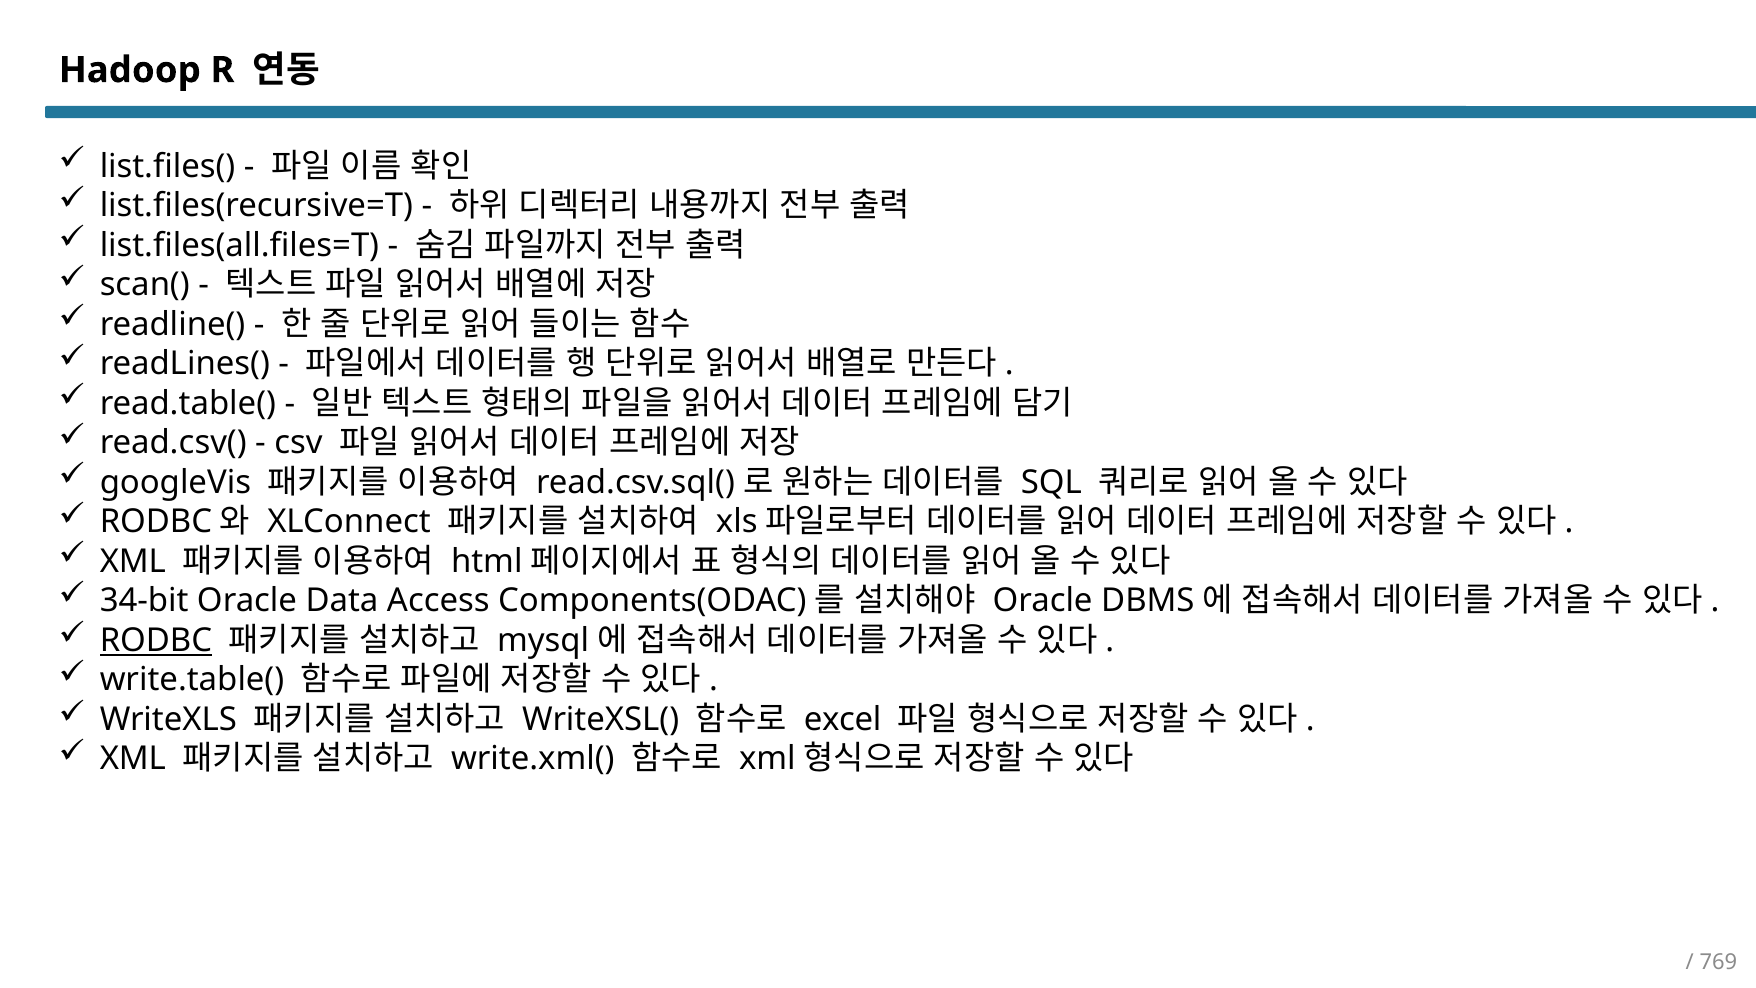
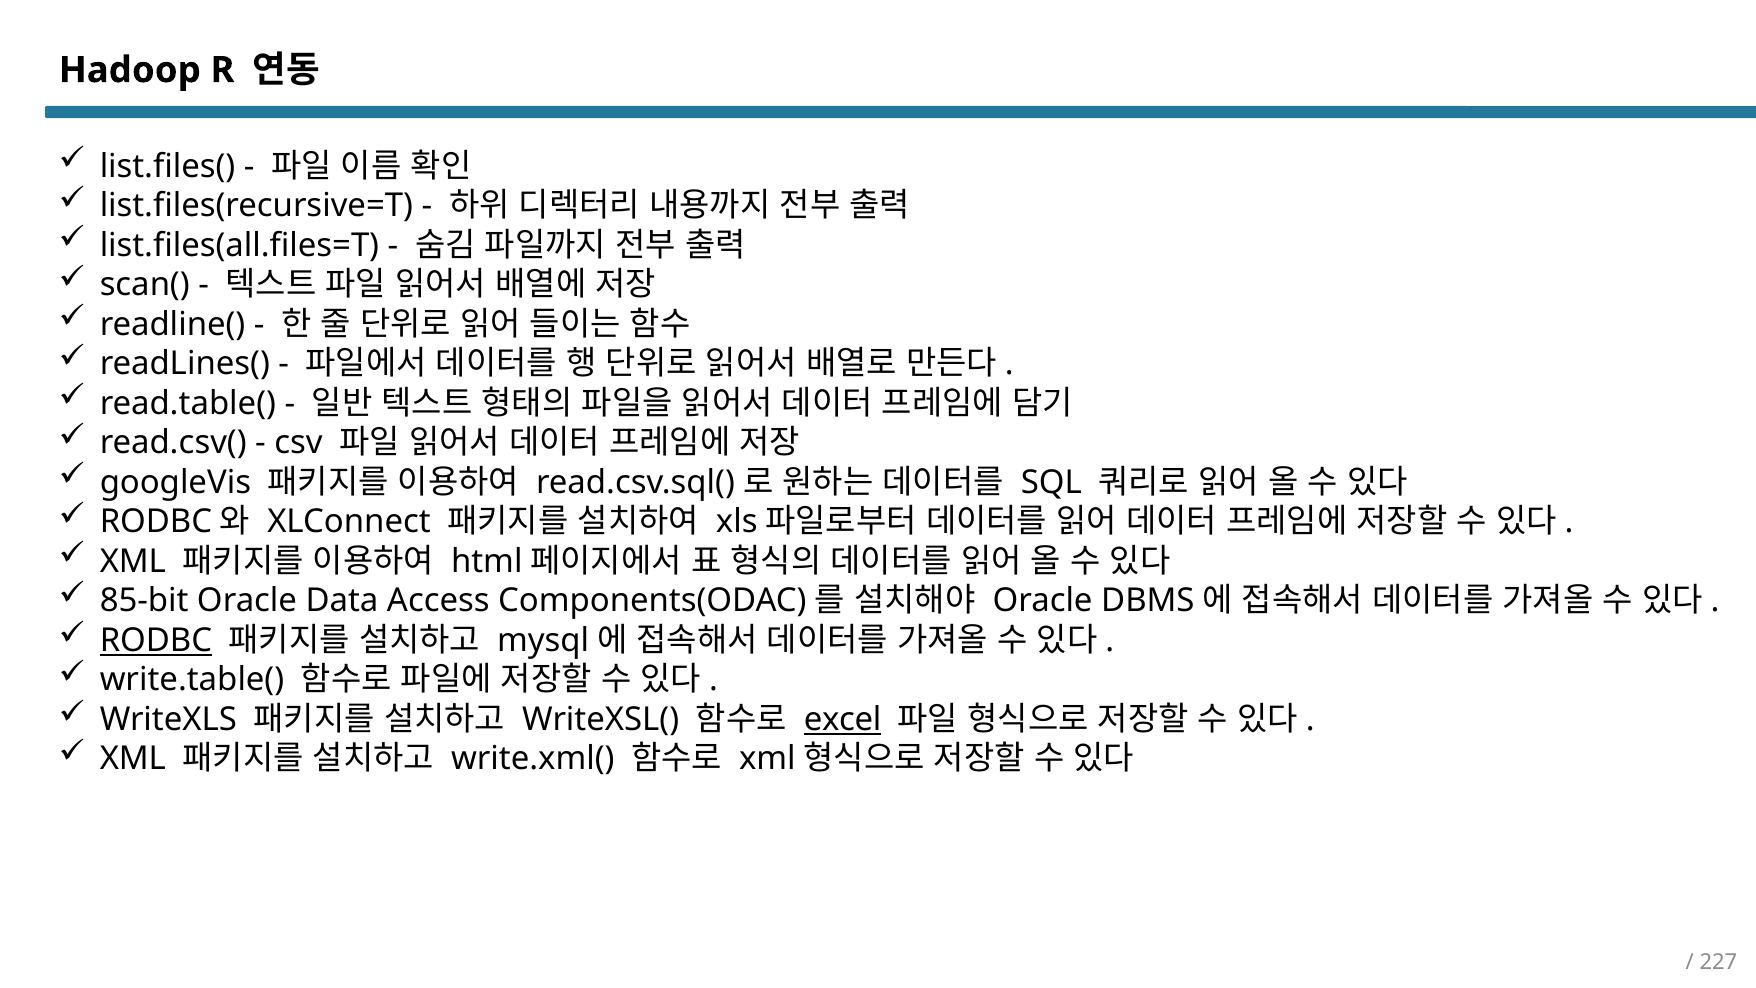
34-bit: 34-bit -> 85-bit
excel underline: none -> present
769: 769 -> 227
